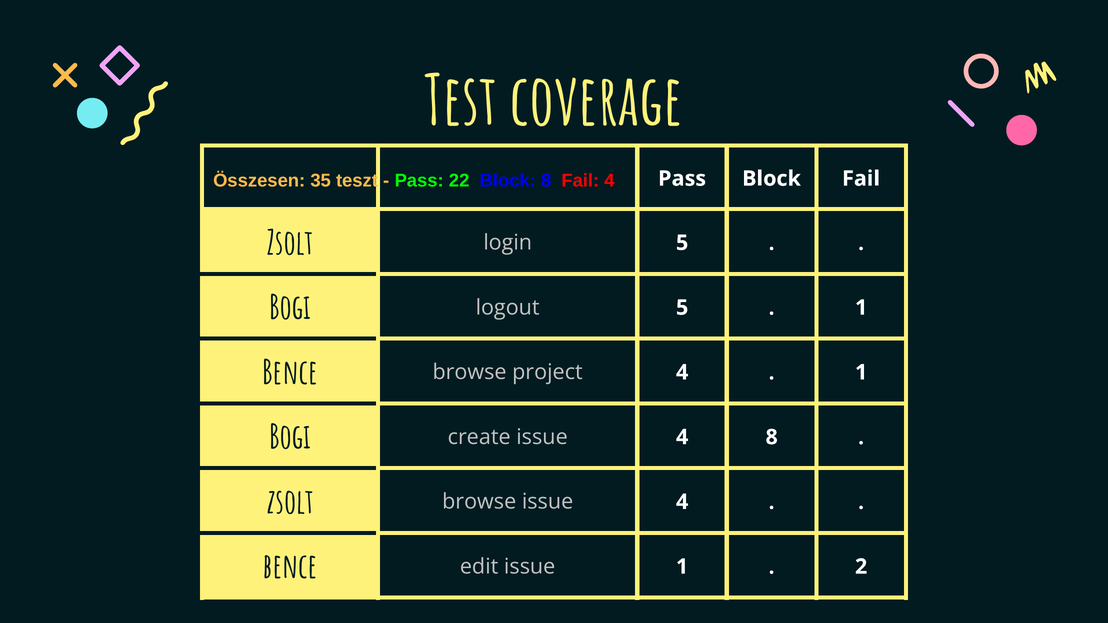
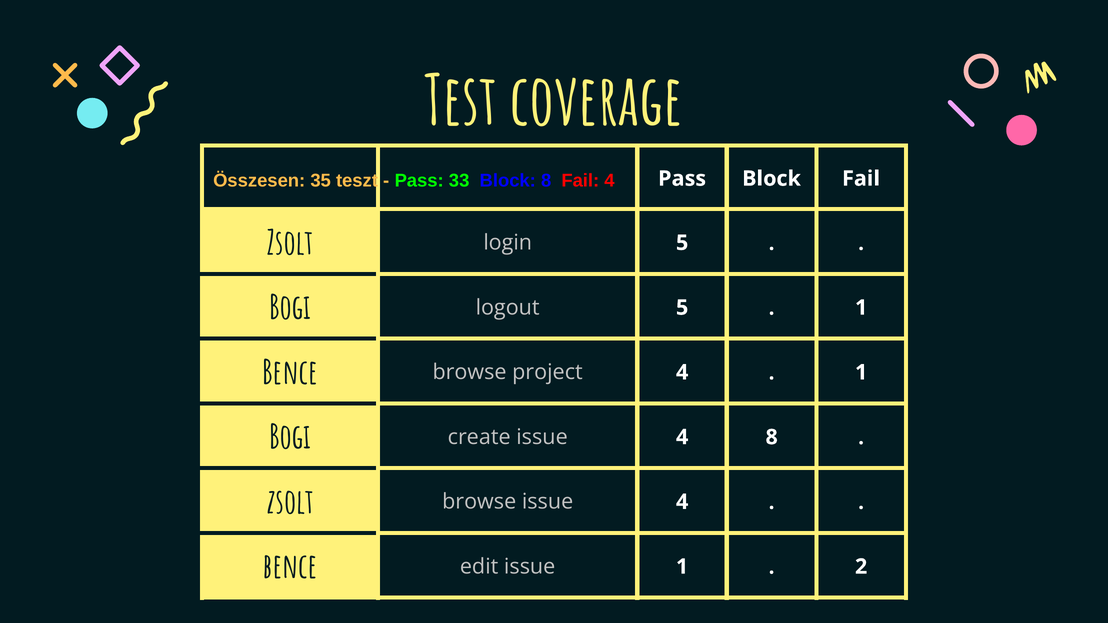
22: 22 -> 33
